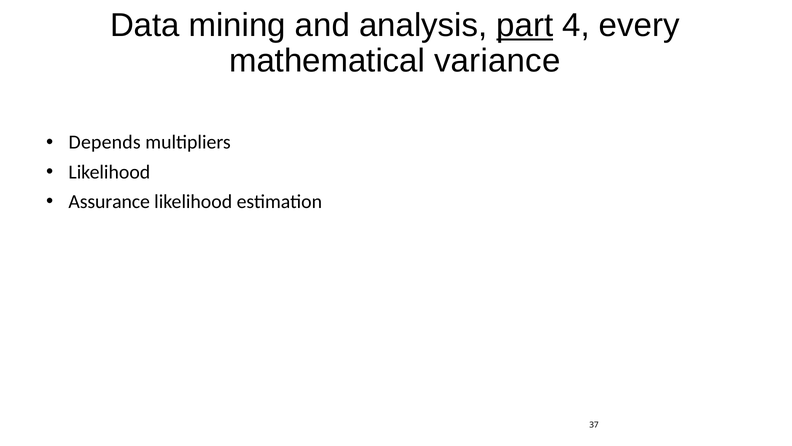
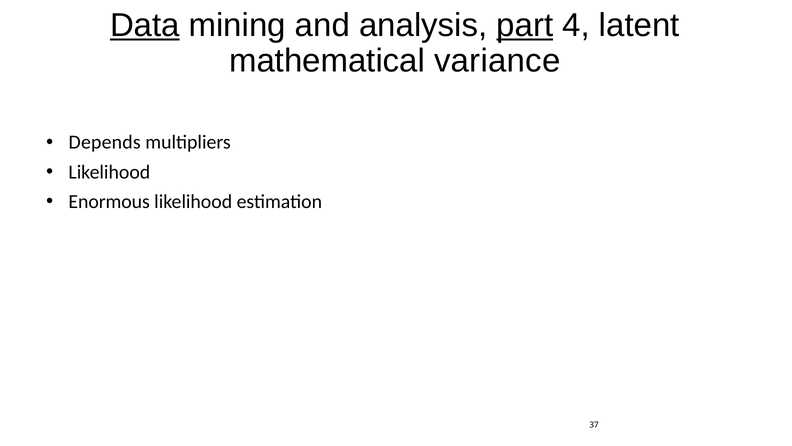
Data underline: none -> present
every: every -> latent
Assurance: Assurance -> Enormous
